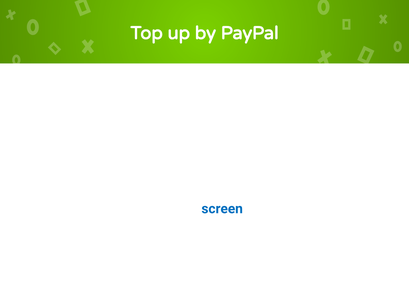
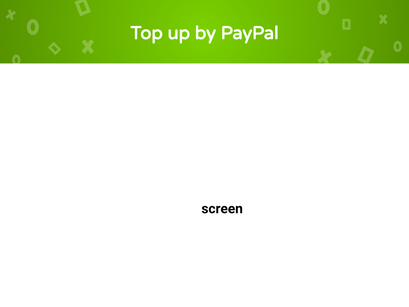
screen colour: blue -> black
